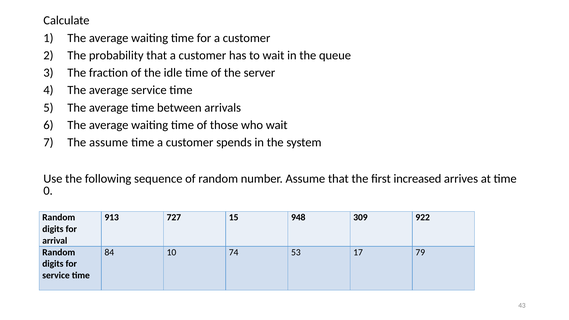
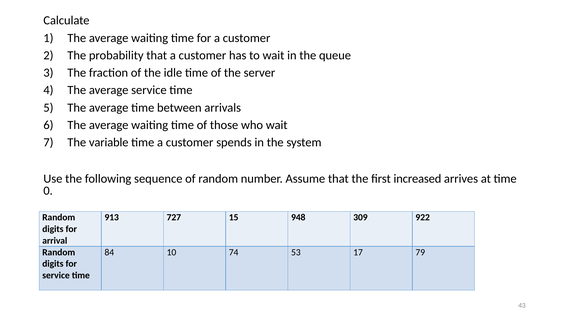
The assume: assume -> variable
